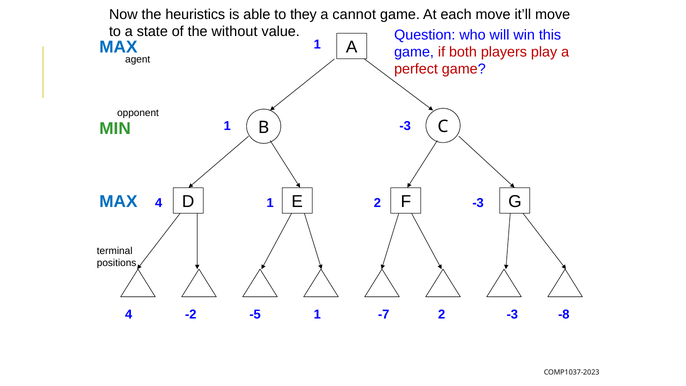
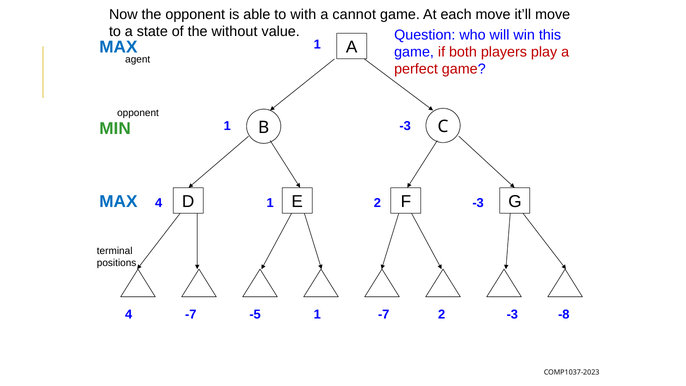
the heuristics: heuristics -> opponent
they: they -> with
4 -2: -2 -> -7
